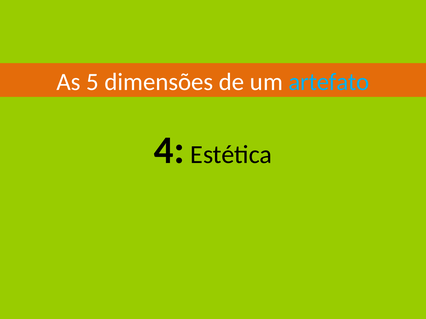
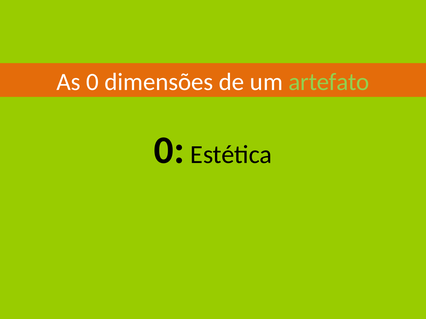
As 5: 5 -> 0
artefato colour: light blue -> light green
4 at (169, 151): 4 -> 0
